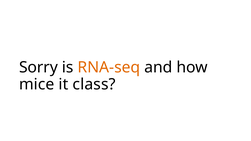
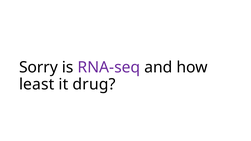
RNA-seq colour: orange -> purple
mice: mice -> least
class: class -> drug
